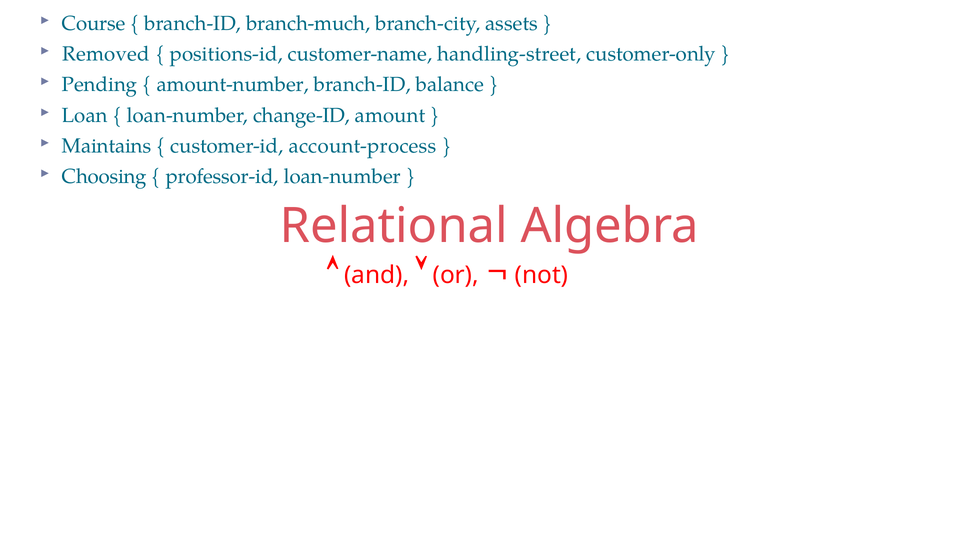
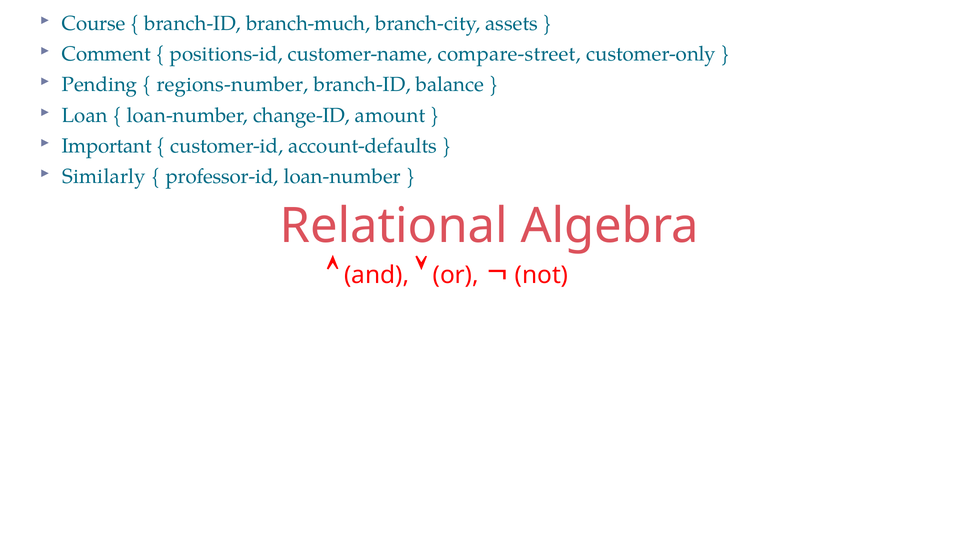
Removed: Removed -> Comment
handling-street: handling-street -> compare-street
amount-number: amount-number -> regions-number
Maintains: Maintains -> Important
account-process: account-process -> account-defaults
Choosing: Choosing -> Similarly
